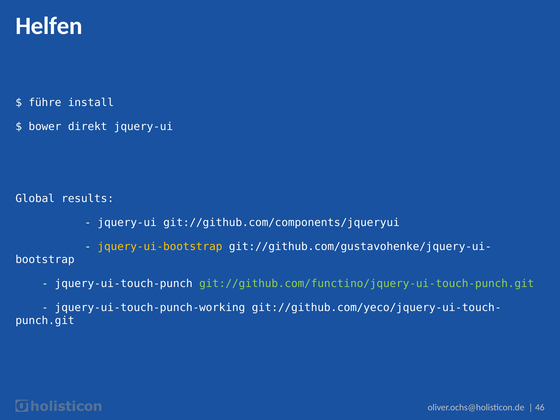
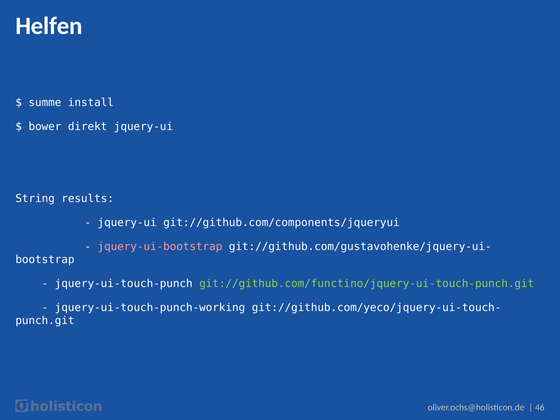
führe: führe -> summe
Global: Global -> String
jquery-ui-bootstrap colour: yellow -> pink
